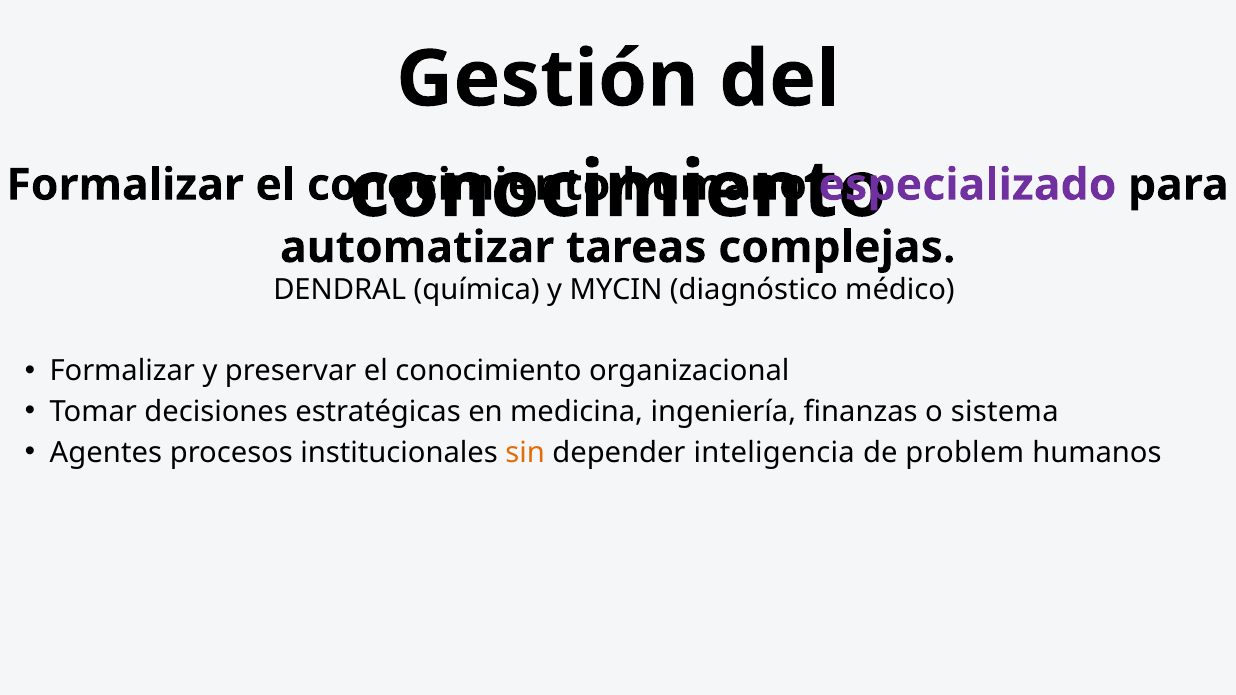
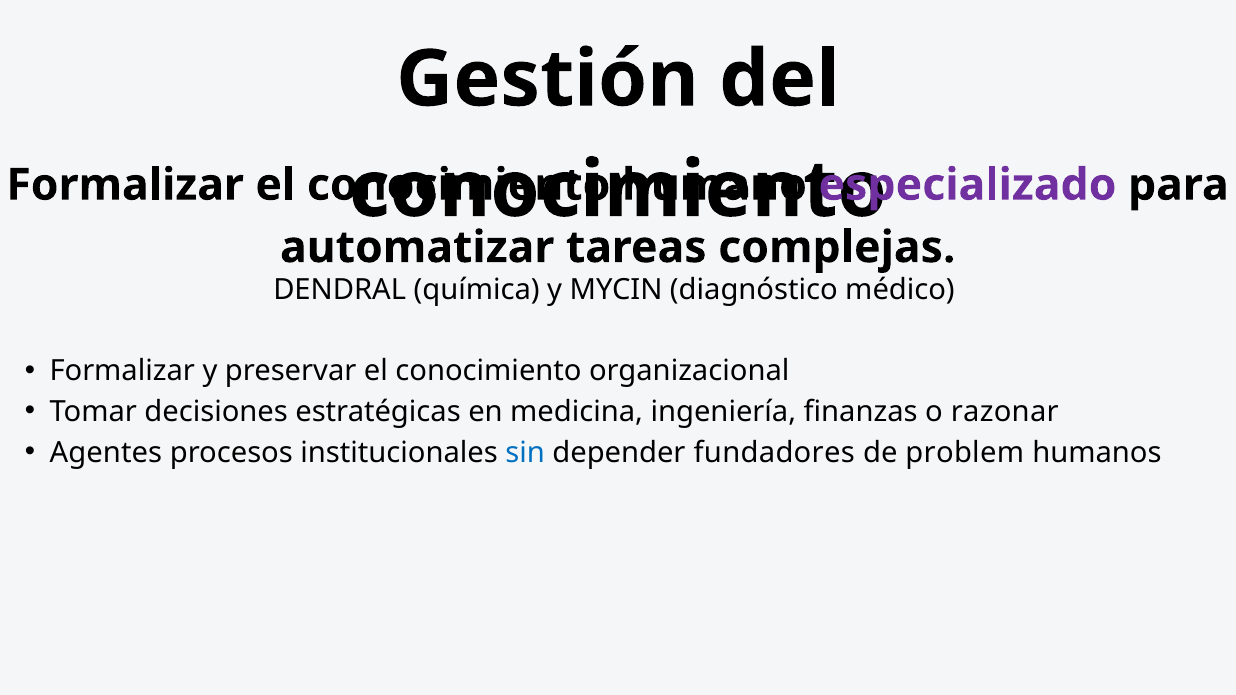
sistema: sistema -> razonar
sin colour: orange -> blue
inteligencia: inteligencia -> fundadores
